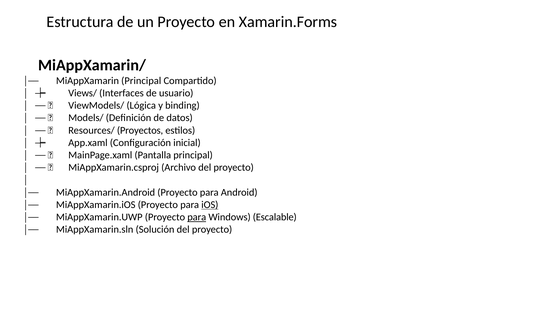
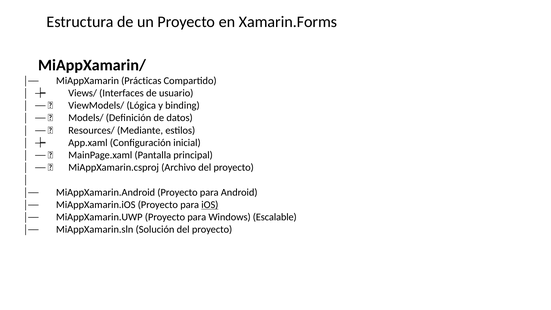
Principal at (141, 81): Principal -> Prácticas
Proyectos: Proyectos -> Mediante
para at (197, 217) underline: present -> none
